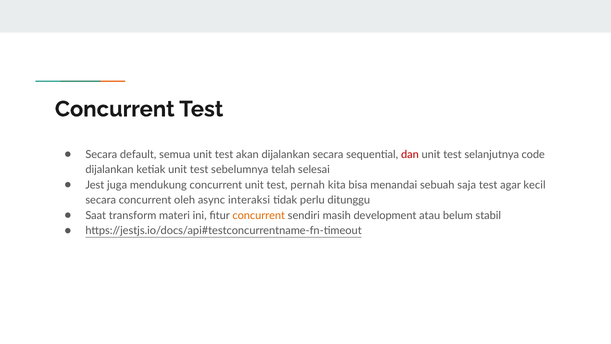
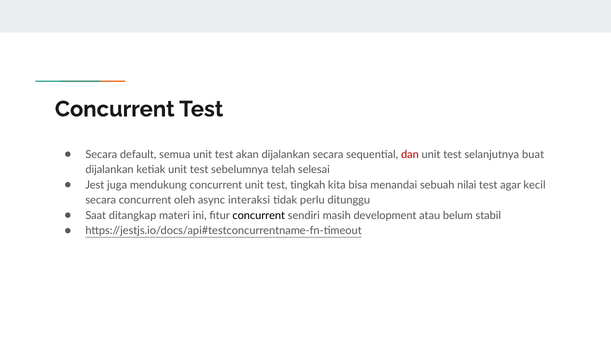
code: code -> buat
pernah: pernah -> tingkah
saja: saja -> nilai
transform: transform -> ditangkap
concurrent at (259, 215) colour: orange -> black
